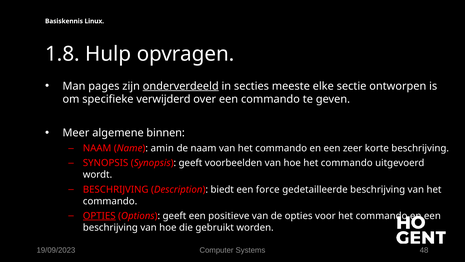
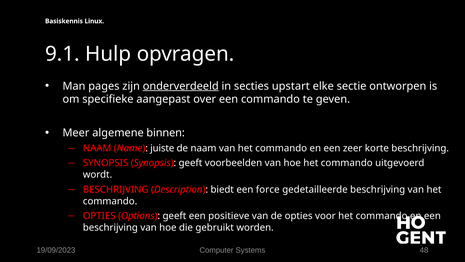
1.8: 1.8 -> 9.1
meeste: meeste -> upstart
verwijderd: verwijderd -> aangepast
amin: amin -> juiste
OPTIES at (99, 216) underline: present -> none
